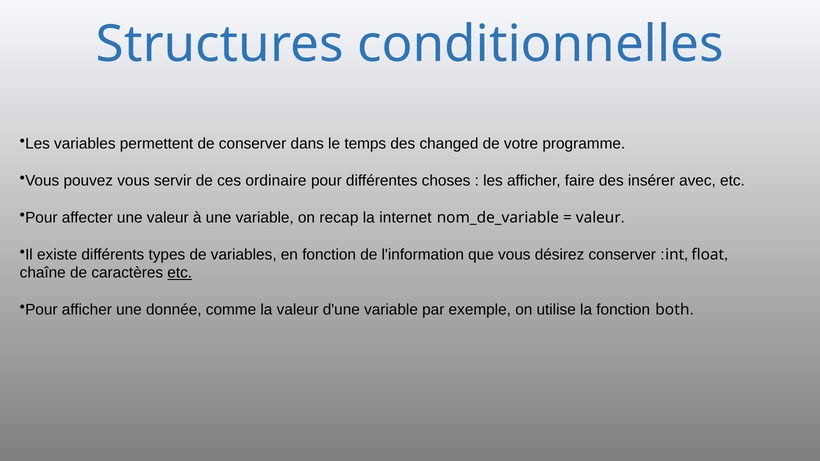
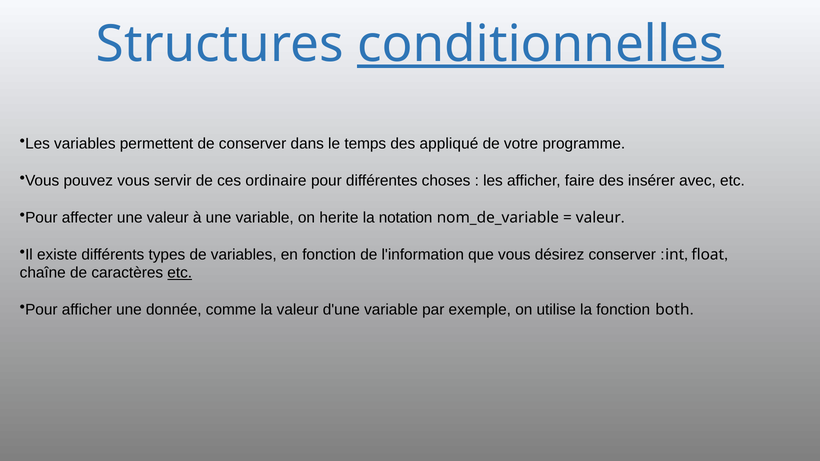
conditionnelles underline: none -> present
changed: changed -> appliqué
recap: recap -> herite
internet: internet -> notation
